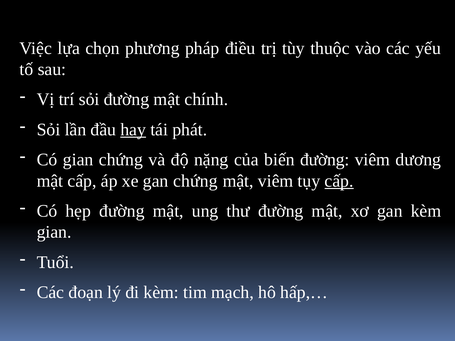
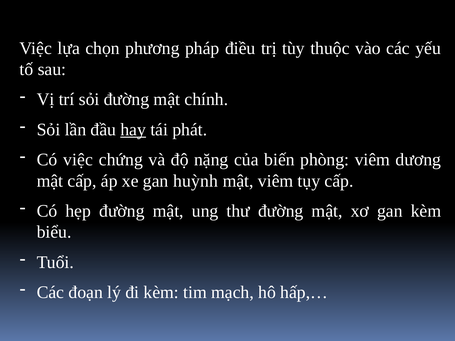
Có gian: gian -> việc
biến đường: đường -> phòng
gan chứng: chứng -> huỳnh
cấp at (339, 181) underline: present -> none
gian at (54, 232): gian -> biểu
